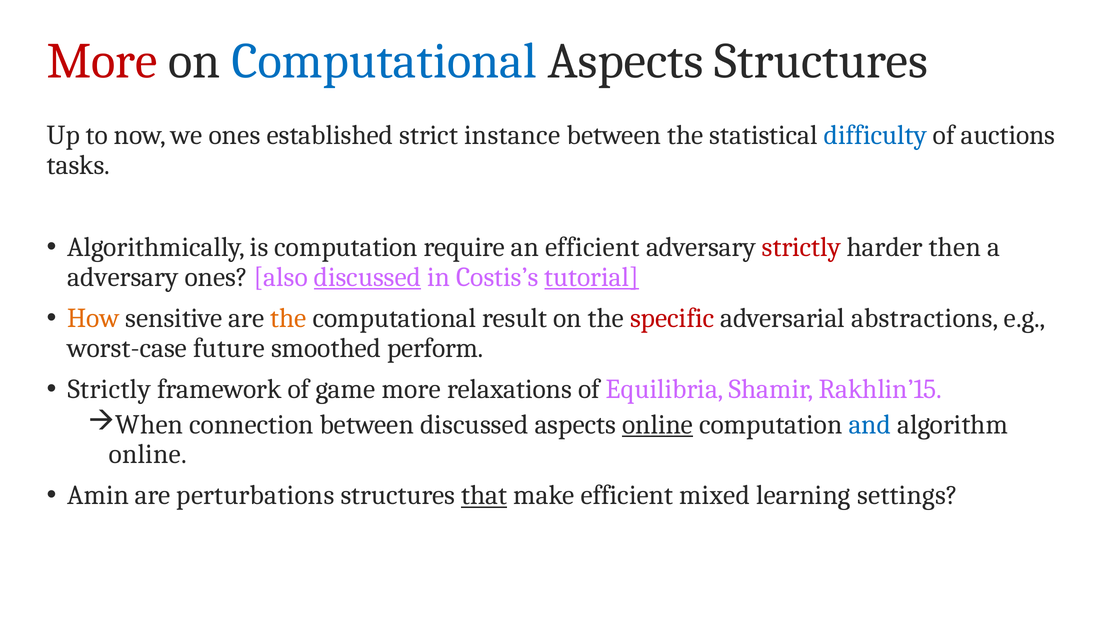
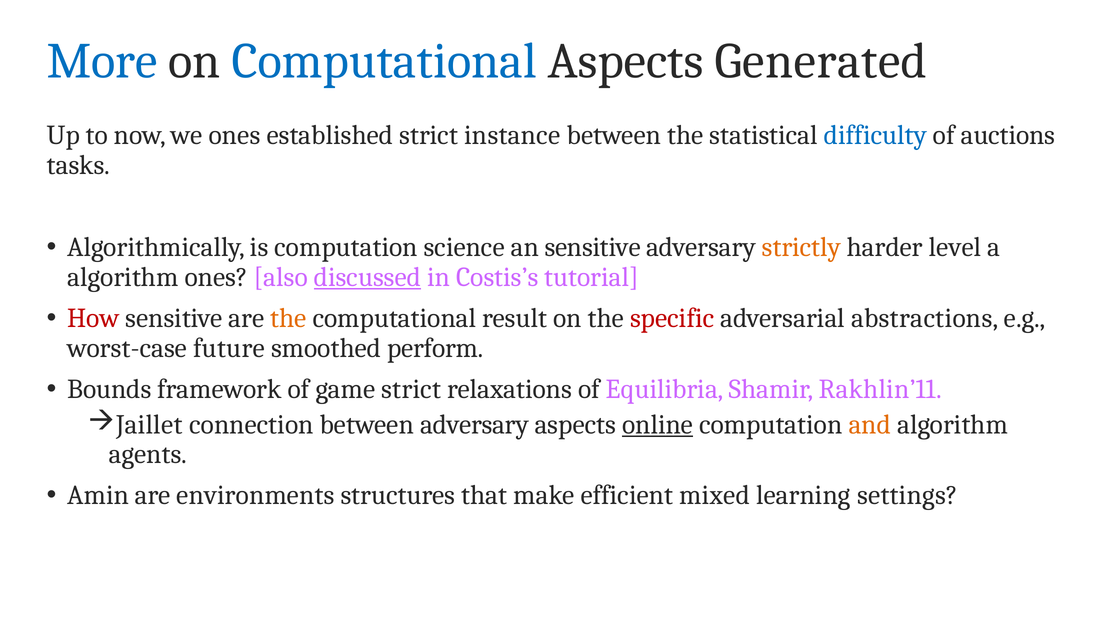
More at (102, 61) colour: red -> blue
Aspects Structures: Structures -> Generated
require: require -> science
an efficient: efficient -> sensitive
strictly at (801, 247) colour: red -> orange
then: then -> level
adversary at (123, 277): adversary -> algorithm
tutorial underline: present -> none
How colour: orange -> red
Strictly at (109, 389): Strictly -> Bounds
game more: more -> strict
Rakhlin’15: Rakhlin’15 -> Rakhlin’11
When: When -> Jaillet
between discussed: discussed -> adversary
and colour: blue -> orange
online at (148, 454): online -> agents
perturbations: perturbations -> environments
that underline: present -> none
